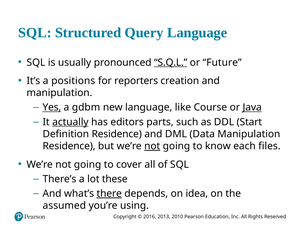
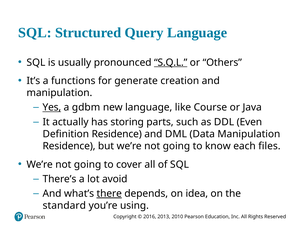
Future: Future -> Others
positions: positions -> functions
reporters: reporters -> generate
Java underline: present -> none
actually underline: present -> none
editors: editors -> storing
Start: Start -> Even
not at (152, 146) underline: present -> none
these: these -> avoid
assumed: assumed -> standard
